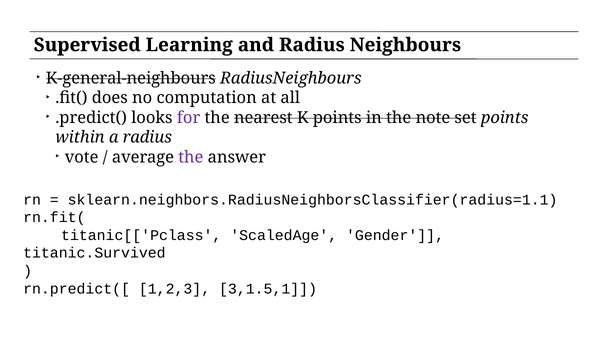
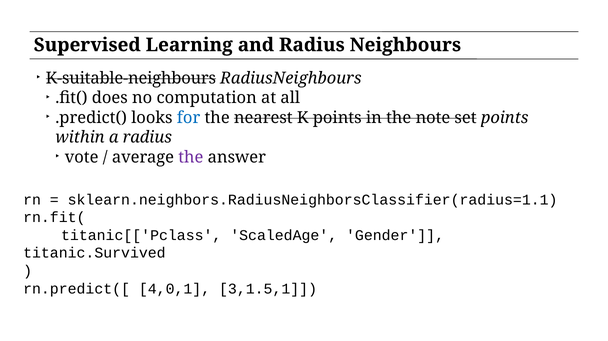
K-general-neighbours: K-general-neighbours -> K-suitable-neighbours
for colour: purple -> blue
1,2,3: 1,2,3 -> 4,0,1
